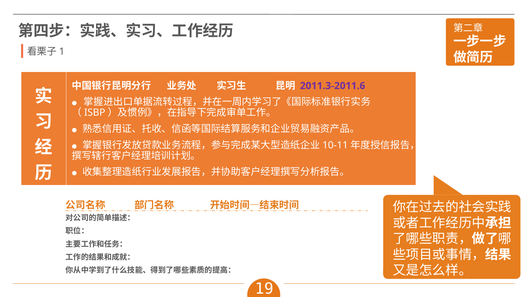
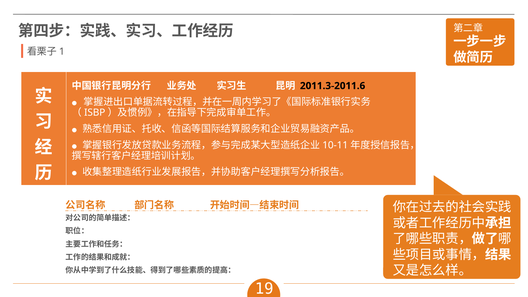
2011.3-2011.6 colour: purple -> black
